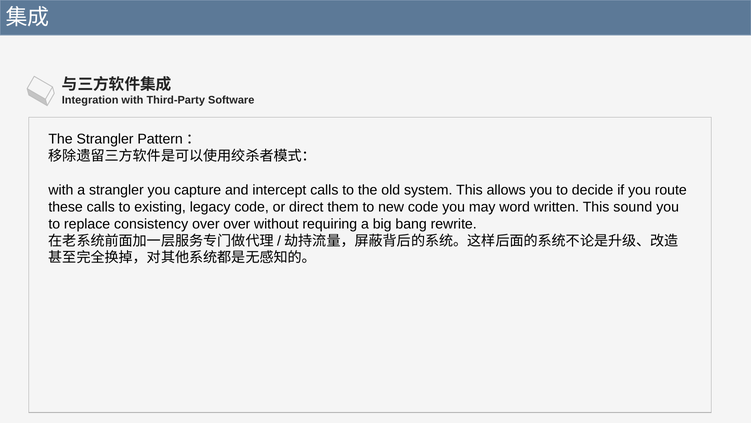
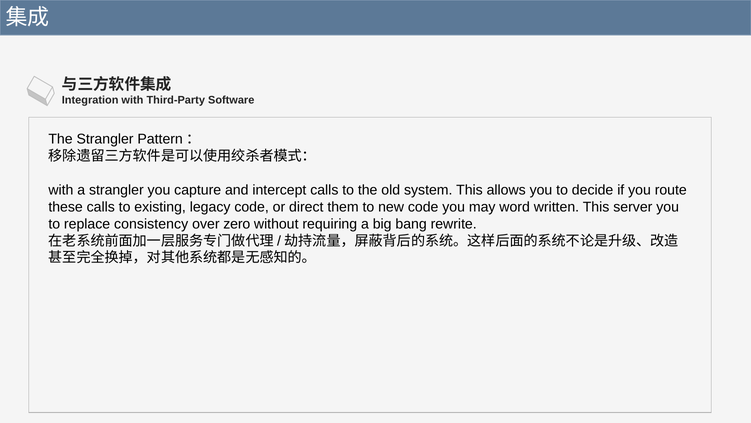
sound: sound -> server
over over: over -> zero
